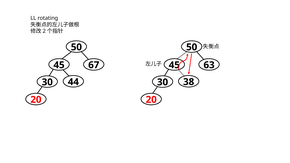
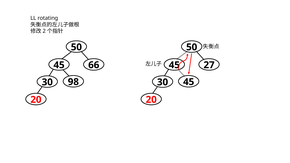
67: 67 -> 66
63: 63 -> 27
44: 44 -> 98
30 38: 38 -> 45
